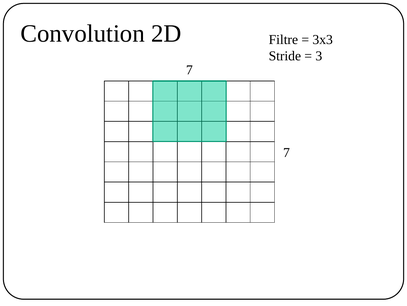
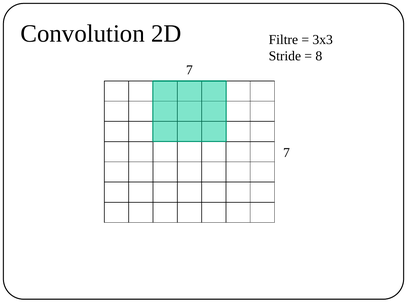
3: 3 -> 8
